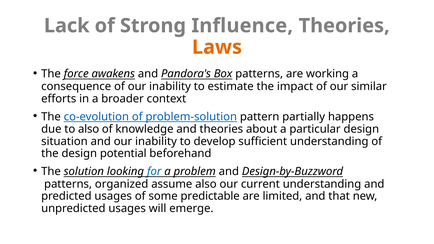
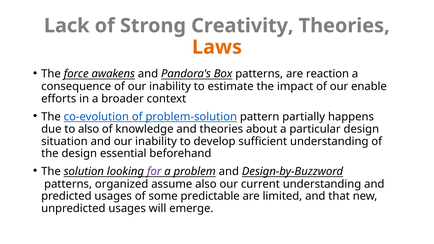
Influence: Influence -> Creativity
working: working -> reaction
similar: similar -> enable
potential: potential -> essential
for colour: blue -> purple
